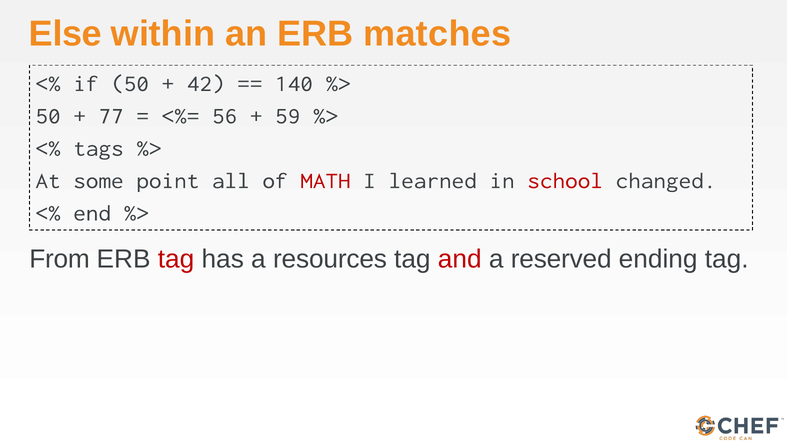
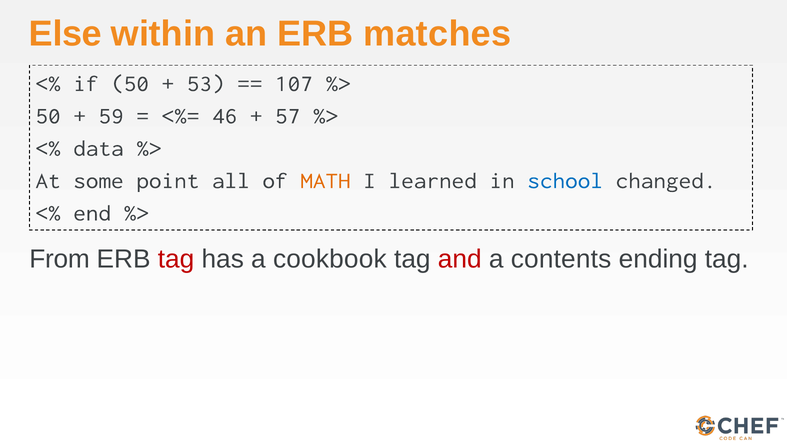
42: 42 -> 53
140: 140 -> 107
77: 77 -> 59
56: 56 -> 46
59: 59 -> 57
tags: tags -> data
MATH colour: red -> orange
school colour: red -> blue
resources: resources -> cookbook
reserved: reserved -> contents
